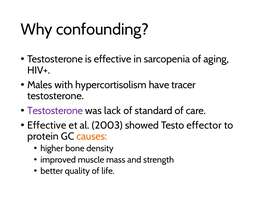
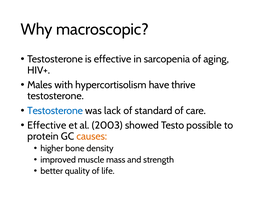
confounding: confounding -> macroscopic
tracer: tracer -> thrive
Testosterone at (55, 111) colour: purple -> blue
effector: effector -> possible
